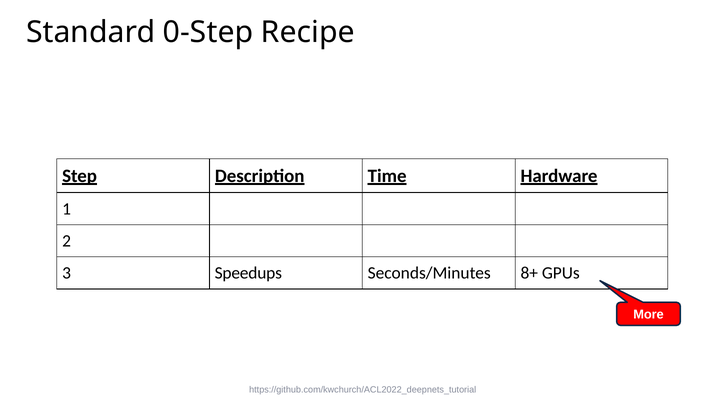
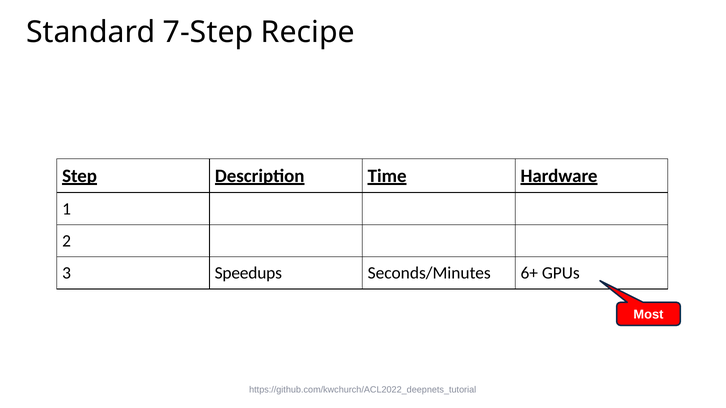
0-Step: 0-Step -> 7-Step
8+: 8+ -> 6+
More: More -> Most
